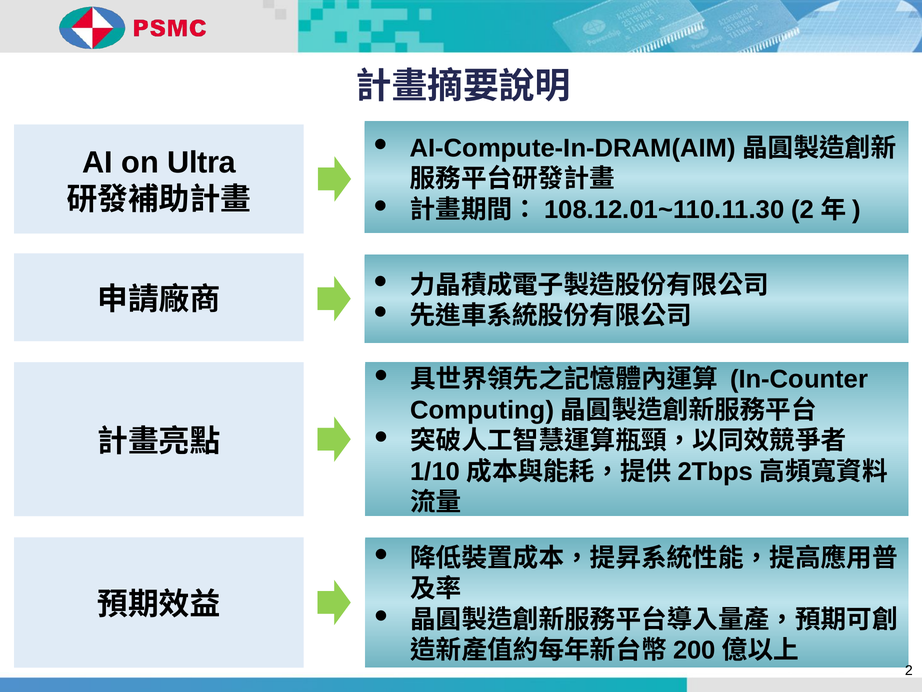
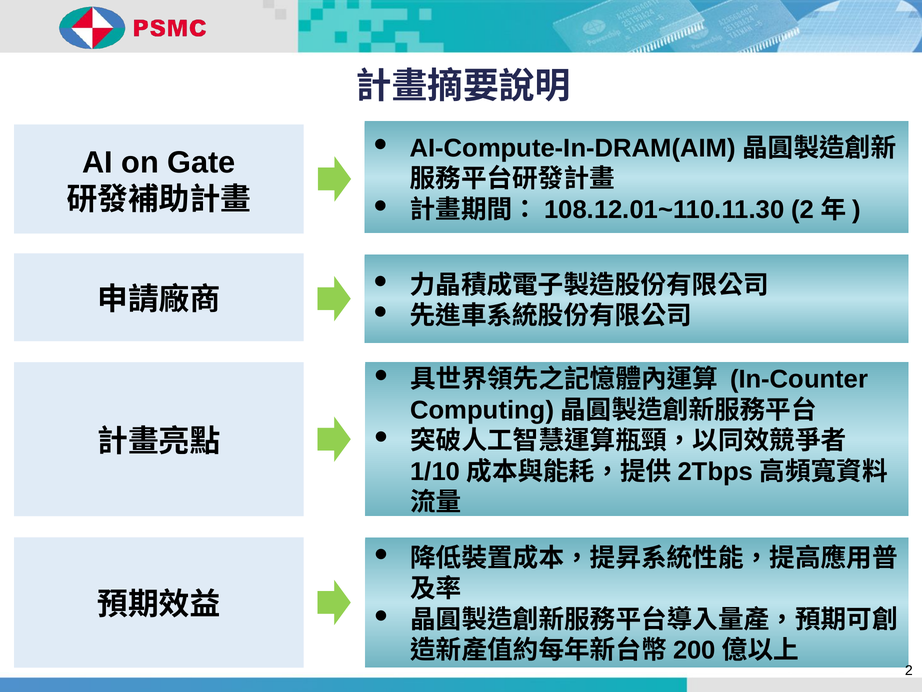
Ultra: Ultra -> Gate
